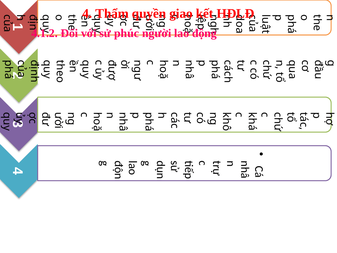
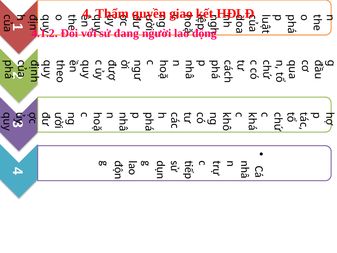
phúc: phúc -> đang
